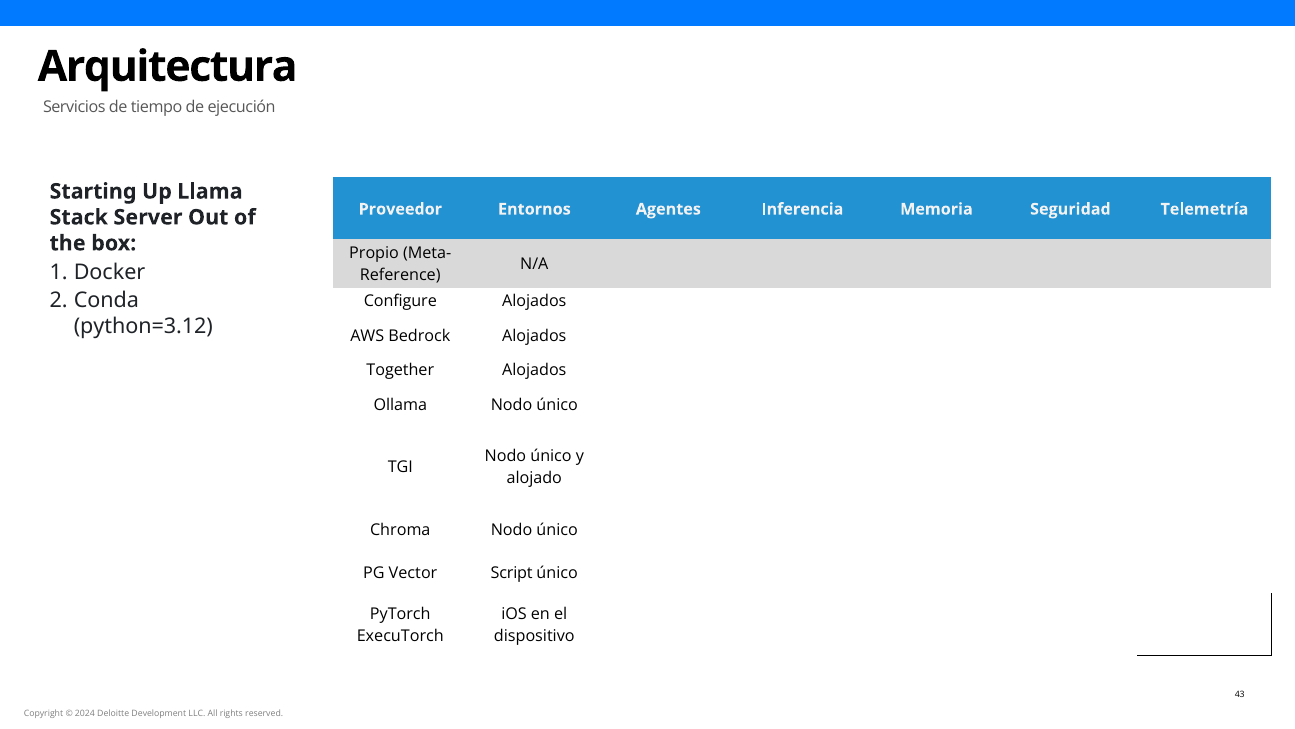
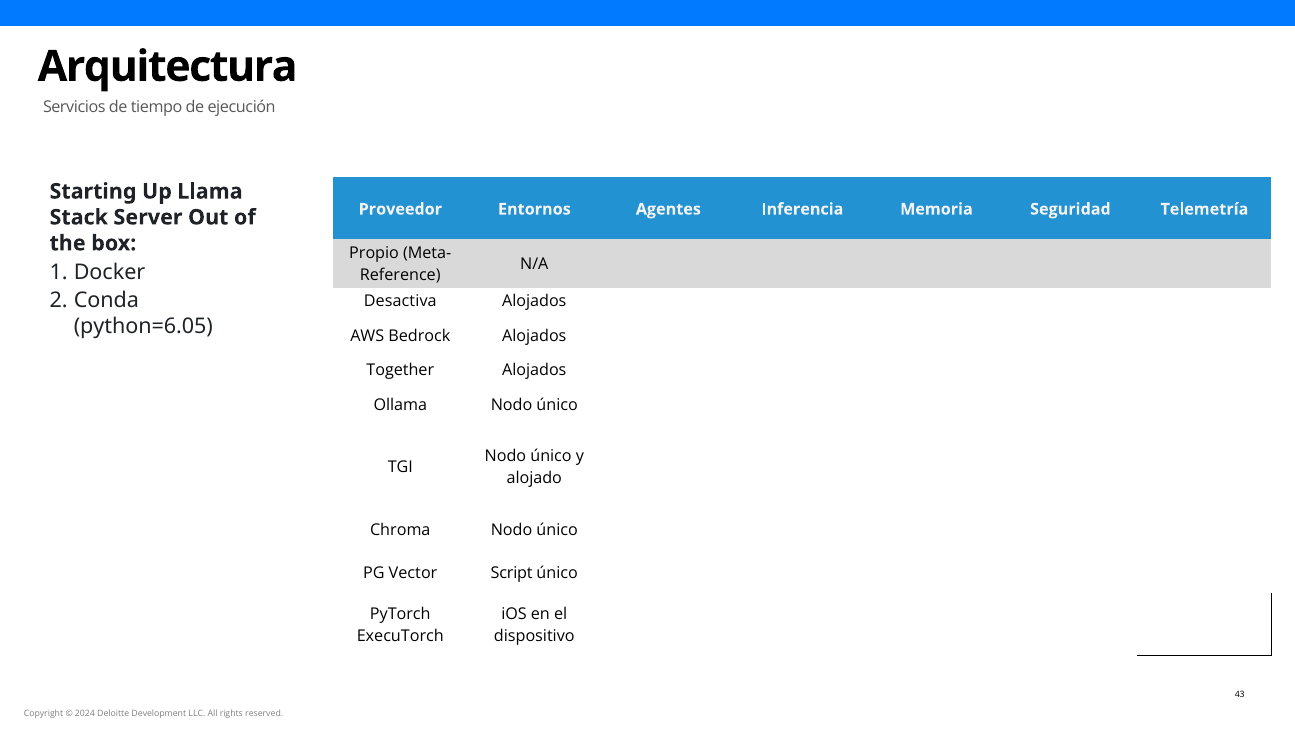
Configure: Configure -> Desactiva
python=3.12: python=3.12 -> python=6.05
